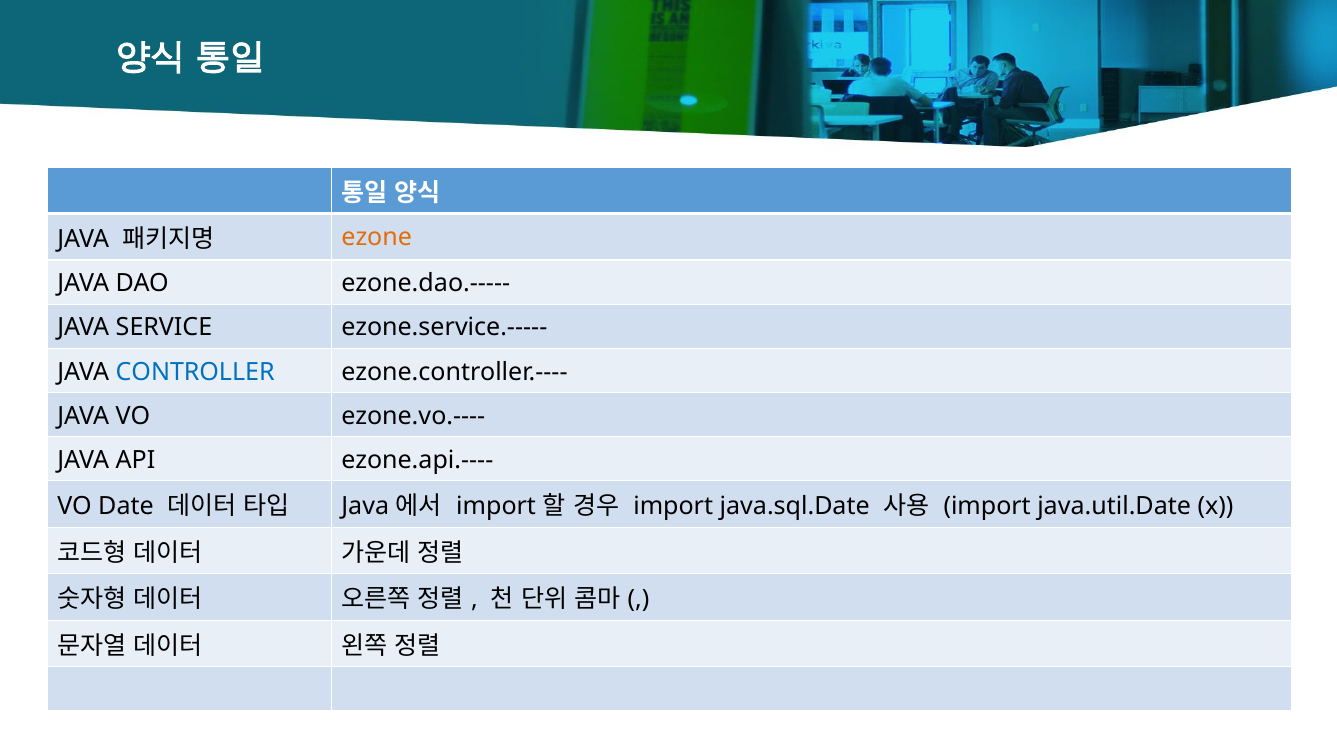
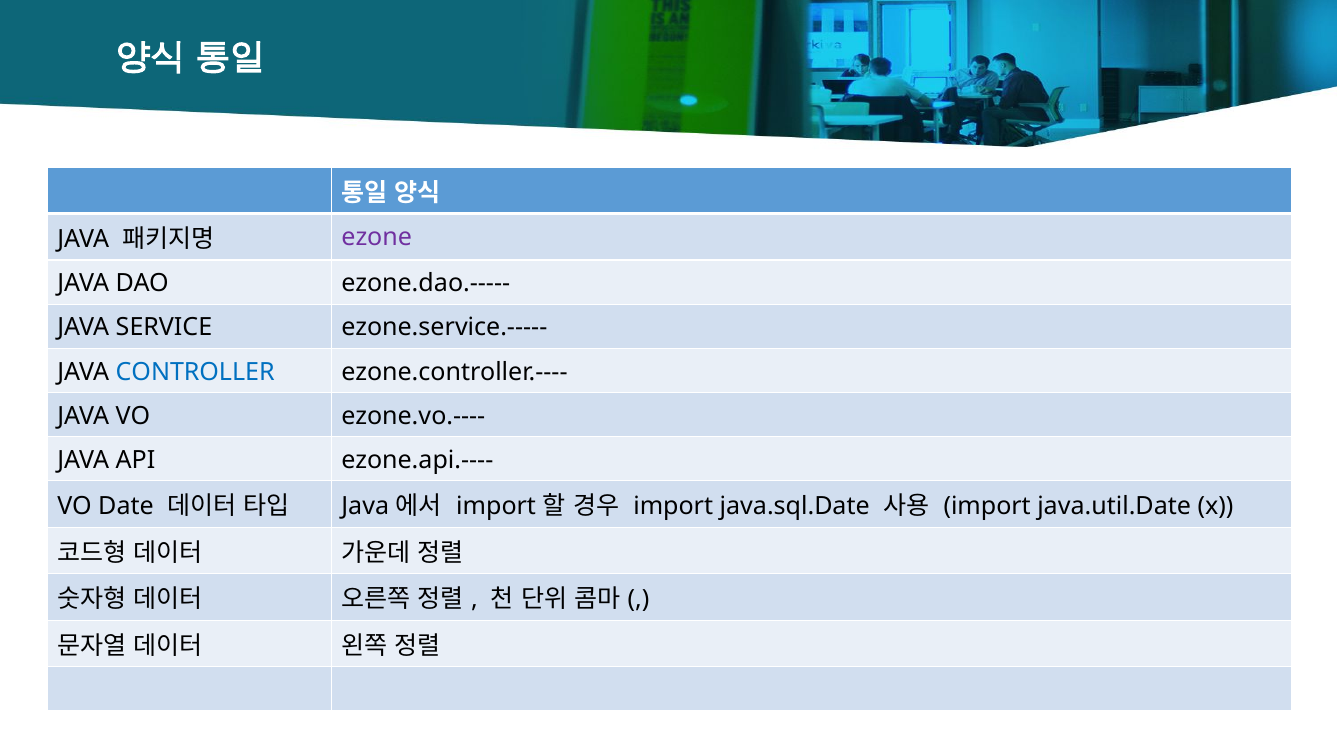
ezone colour: orange -> purple
